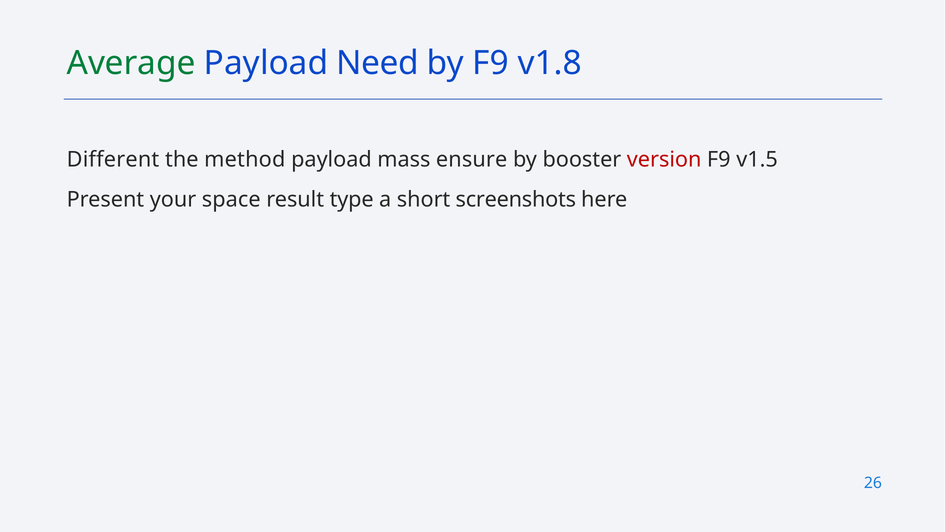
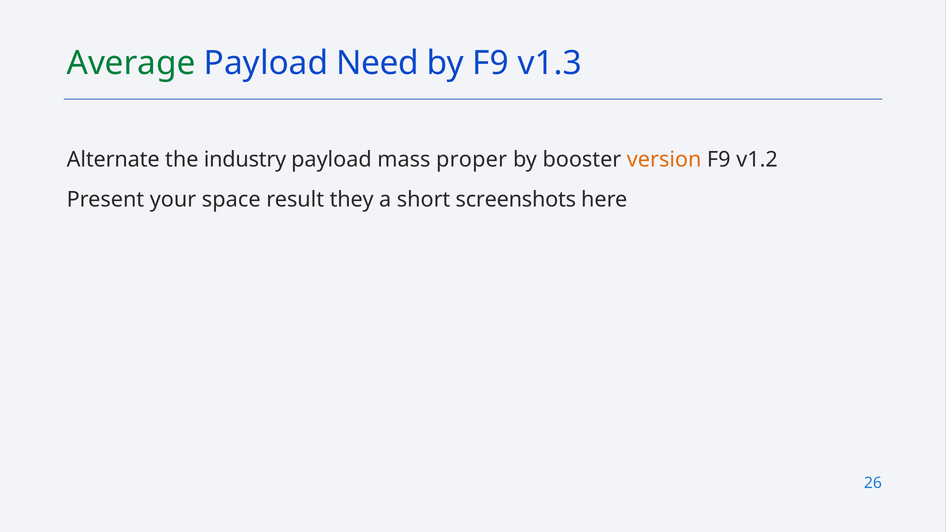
v1.8: v1.8 -> v1.3
Different: Different -> Alternate
method: method -> industry
ensure: ensure -> proper
version colour: red -> orange
v1.5: v1.5 -> v1.2
type: type -> they
